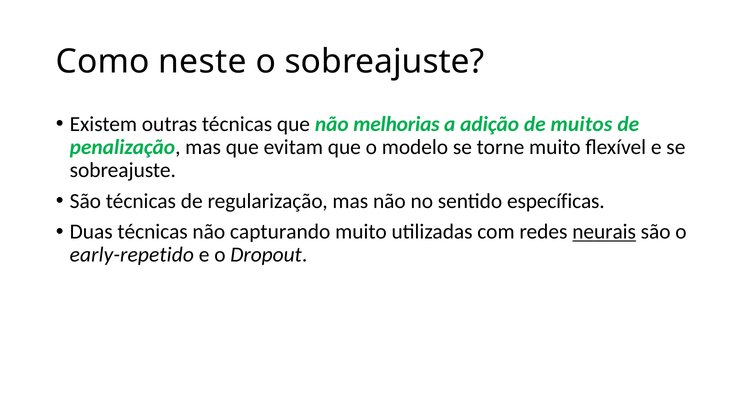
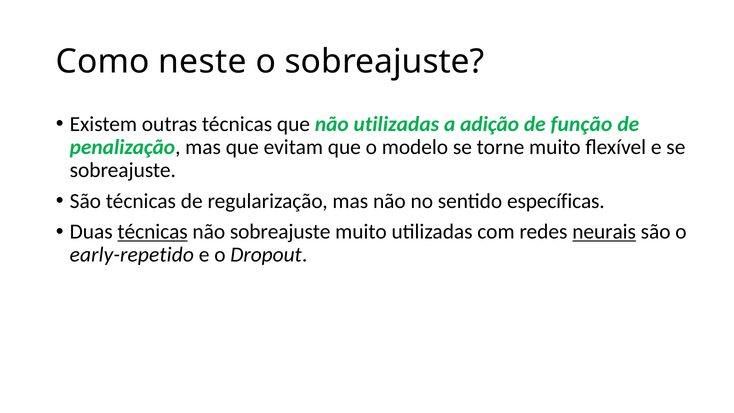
não melhorias: melhorias -> utilizadas
muitos: muitos -> função
técnicas at (153, 232) underline: none -> present
não capturando: capturando -> sobreajuste
